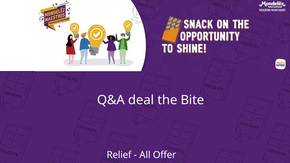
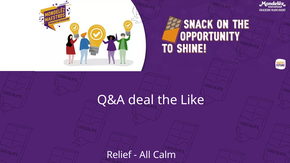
Bite: Bite -> Like
Offer: Offer -> Calm
